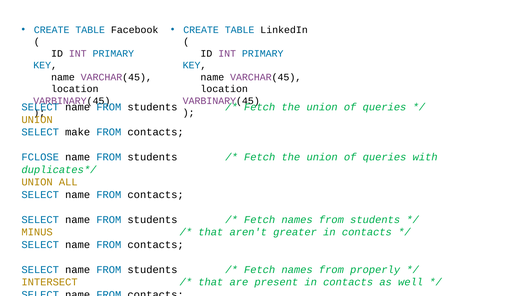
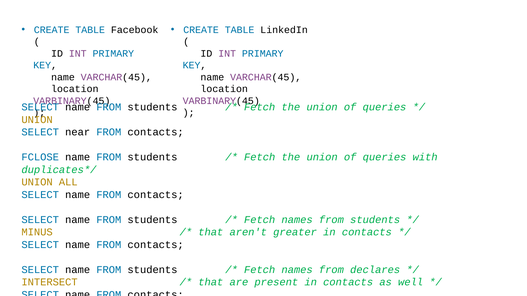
make: make -> near
properly: properly -> declares
